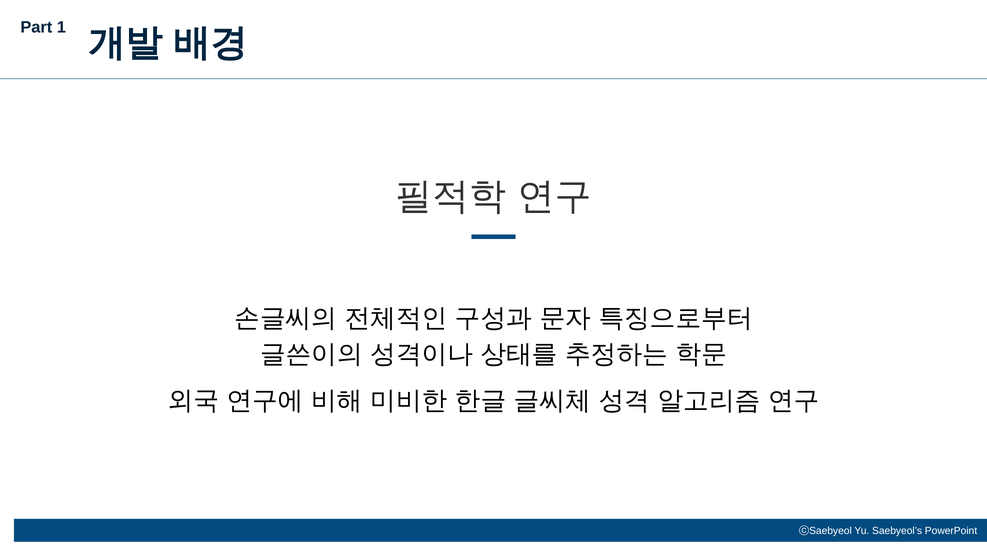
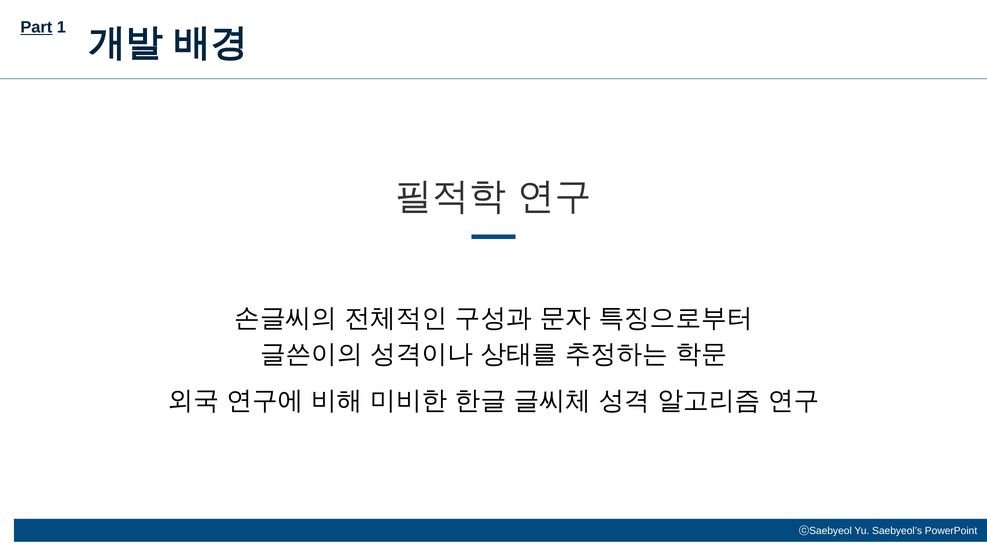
Part underline: none -> present
